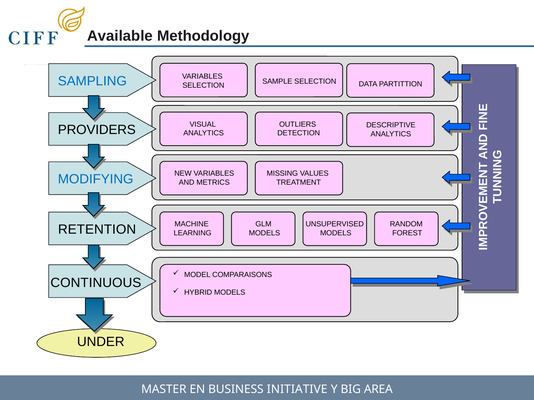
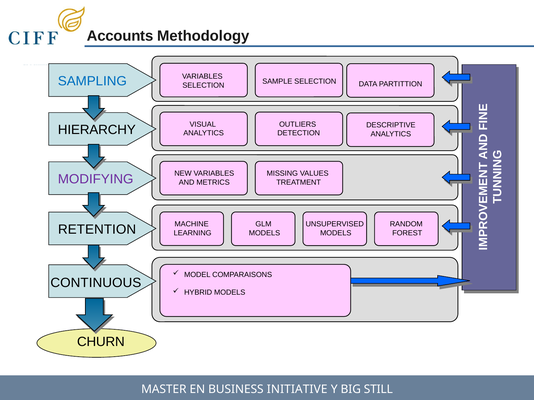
Available: Available -> Accounts
PROVIDERS: PROVIDERS -> HIERARCHY
MODIFYING colour: blue -> purple
UNDER: UNDER -> CHURN
AREA: AREA -> STILL
